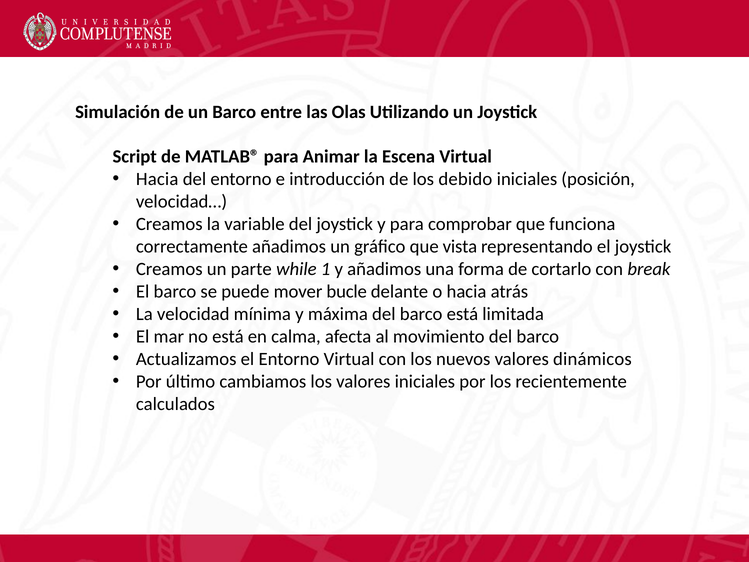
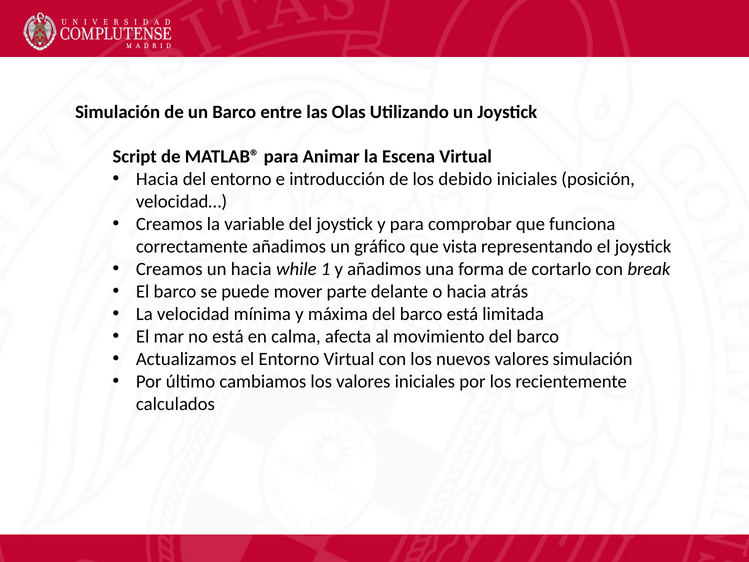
un parte: parte -> hacia
bucle: bucle -> parte
valores dinámicos: dinámicos -> simulación
